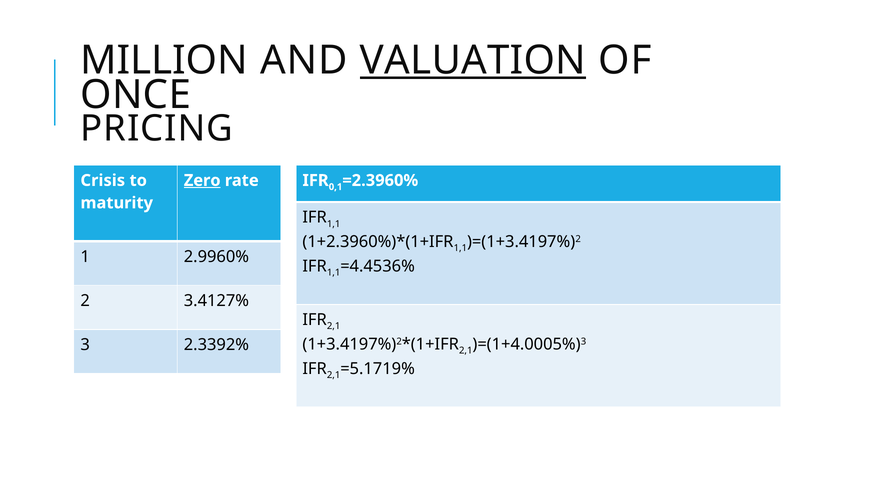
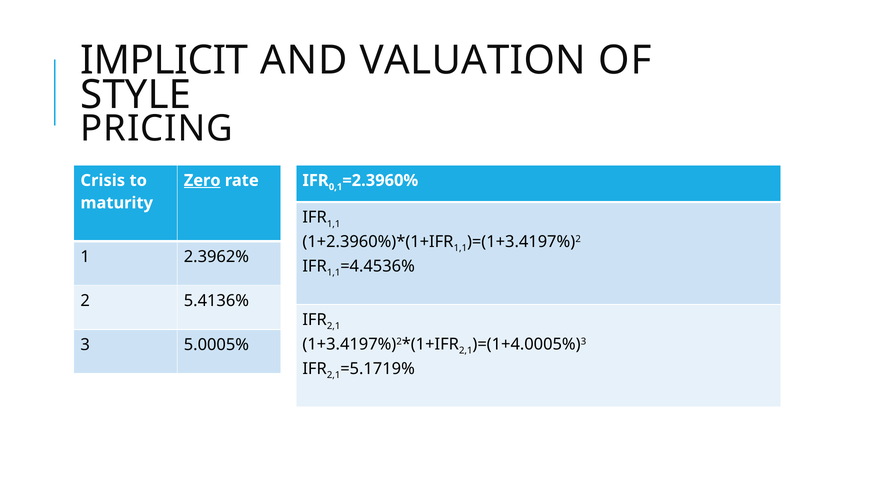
MILLION: MILLION -> IMPLICIT
VALUATION underline: present -> none
ONCE: ONCE -> STYLE
2.9960%: 2.9960% -> 2.3962%
3.4127%: 3.4127% -> 5.4136%
2.3392%: 2.3392% -> 5.0005%
